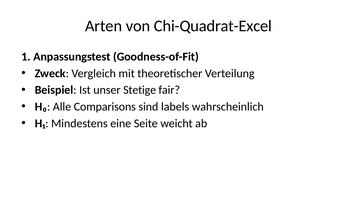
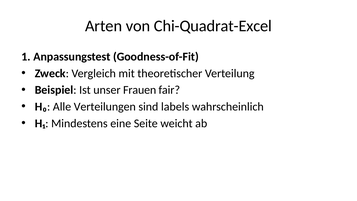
Stetige: Stetige -> Frauen
Comparisons: Comparisons -> Verteilungen
